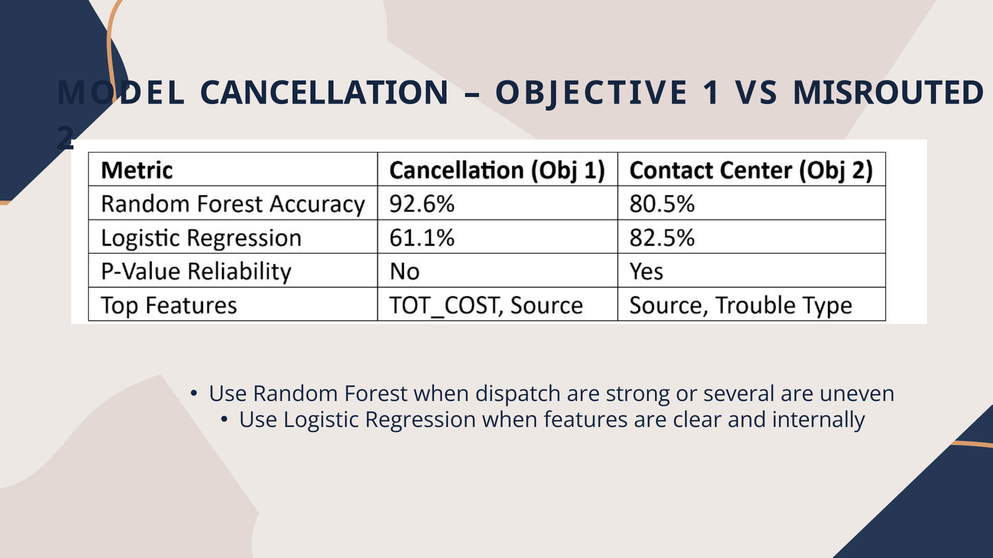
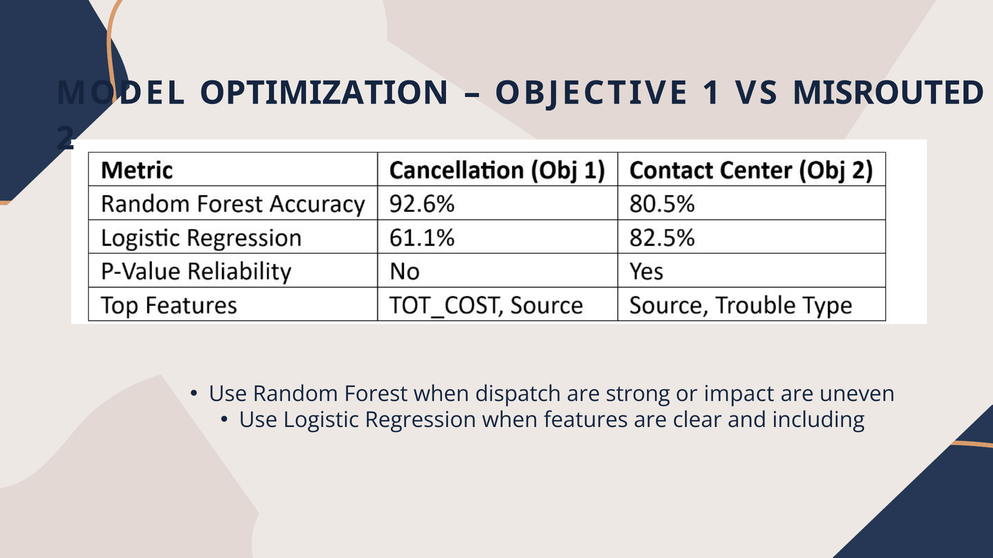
CANCELLATION: CANCELLATION -> OPTIMIZATION
several: several -> impact
internally: internally -> including
